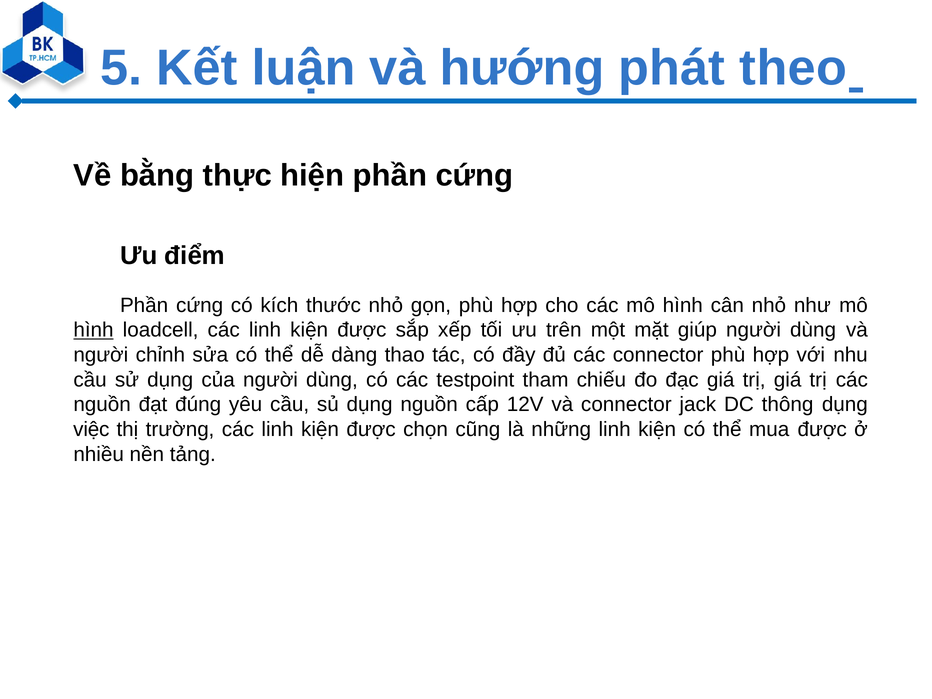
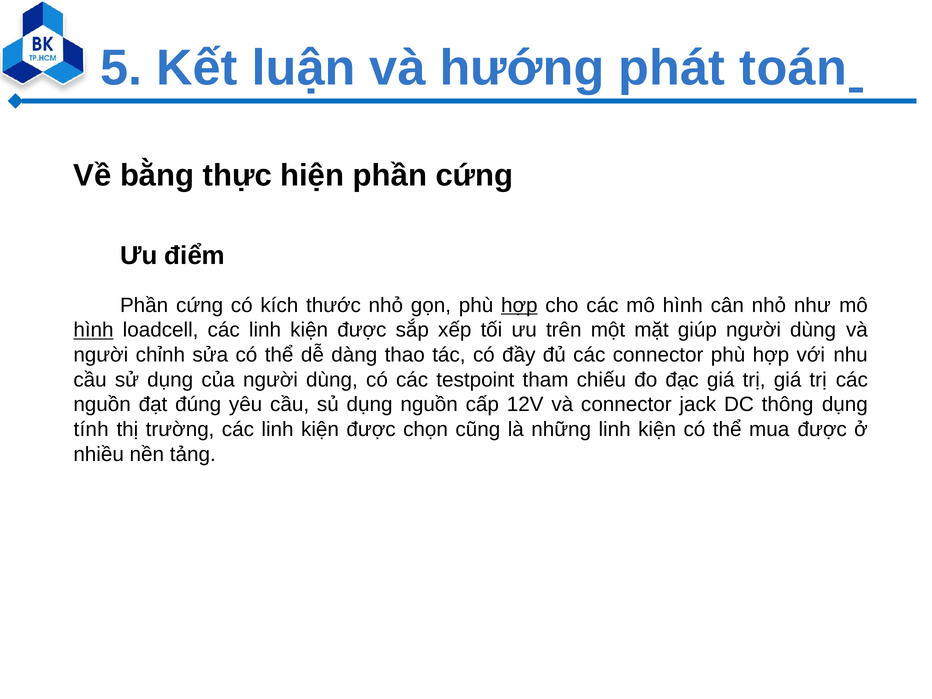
theo: theo -> toán
hợp at (519, 305) underline: none -> present
việc: việc -> tính
